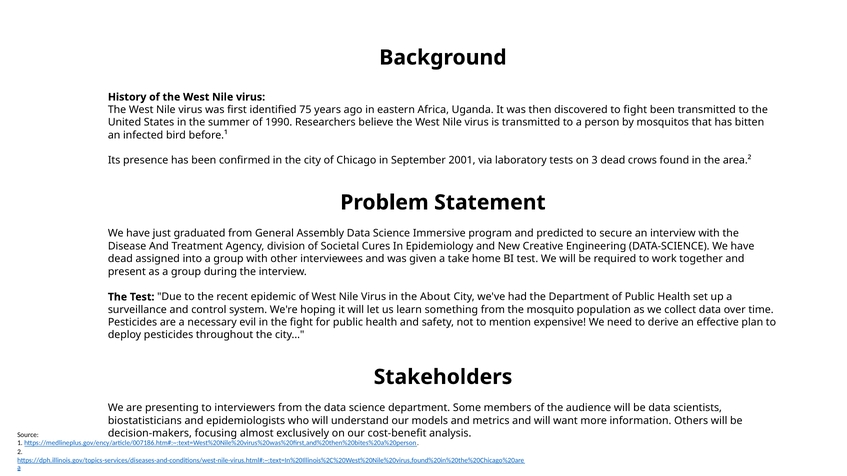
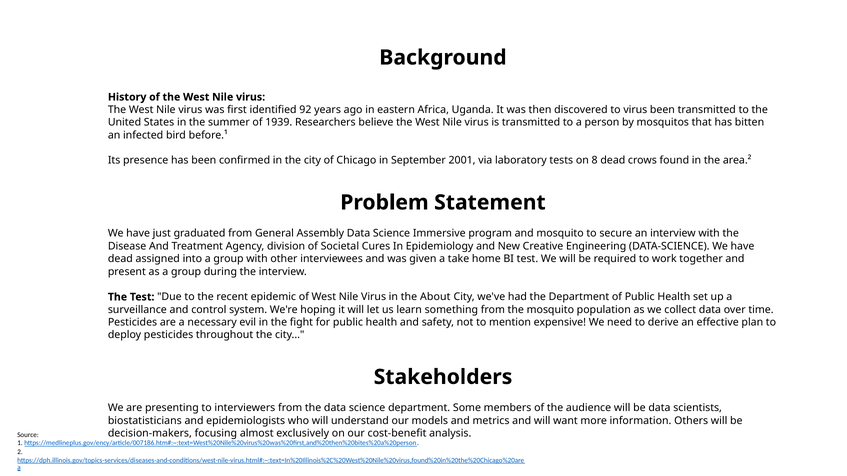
75: 75 -> 92
to fight: fight -> virus
1990: 1990 -> 1939
3: 3 -> 8
and predicted: predicted -> mosquito
